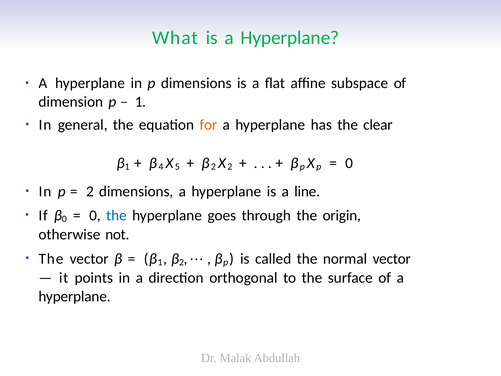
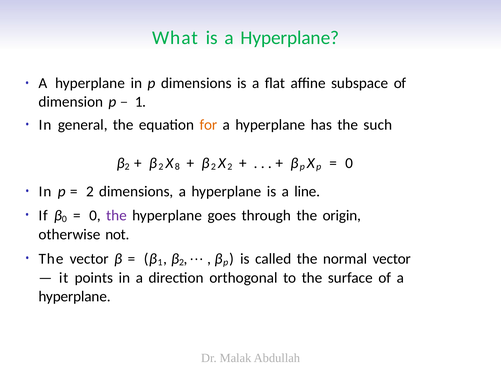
clear: clear -> such
1 at (127, 167): 1 -> 2
4 at (161, 167): 4 -> 2
5: 5 -> 8
the at (116, 216) colour: blue -> purple
